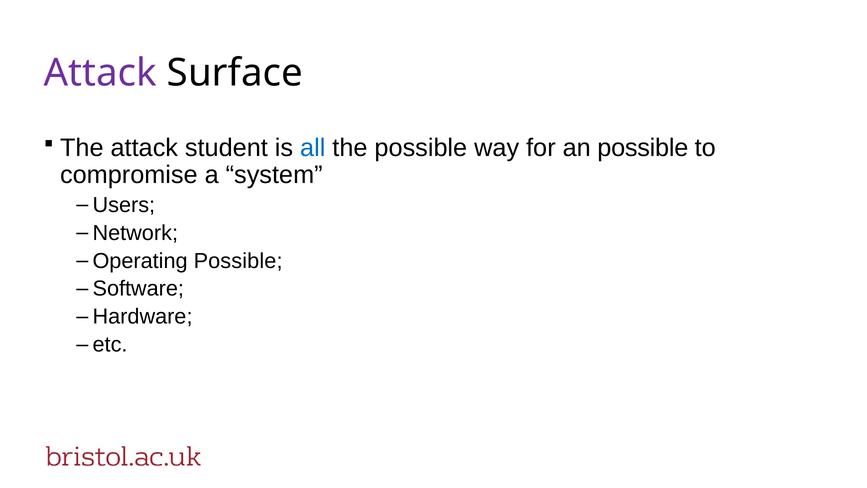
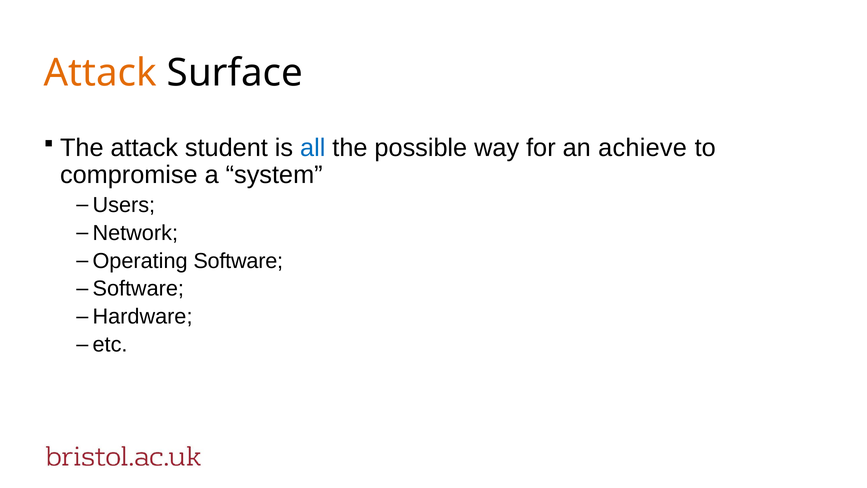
Attack at (100, 73) colour: purple -> orange
an possible: possible -> achieve
Operating Possible: Possible -> Software
